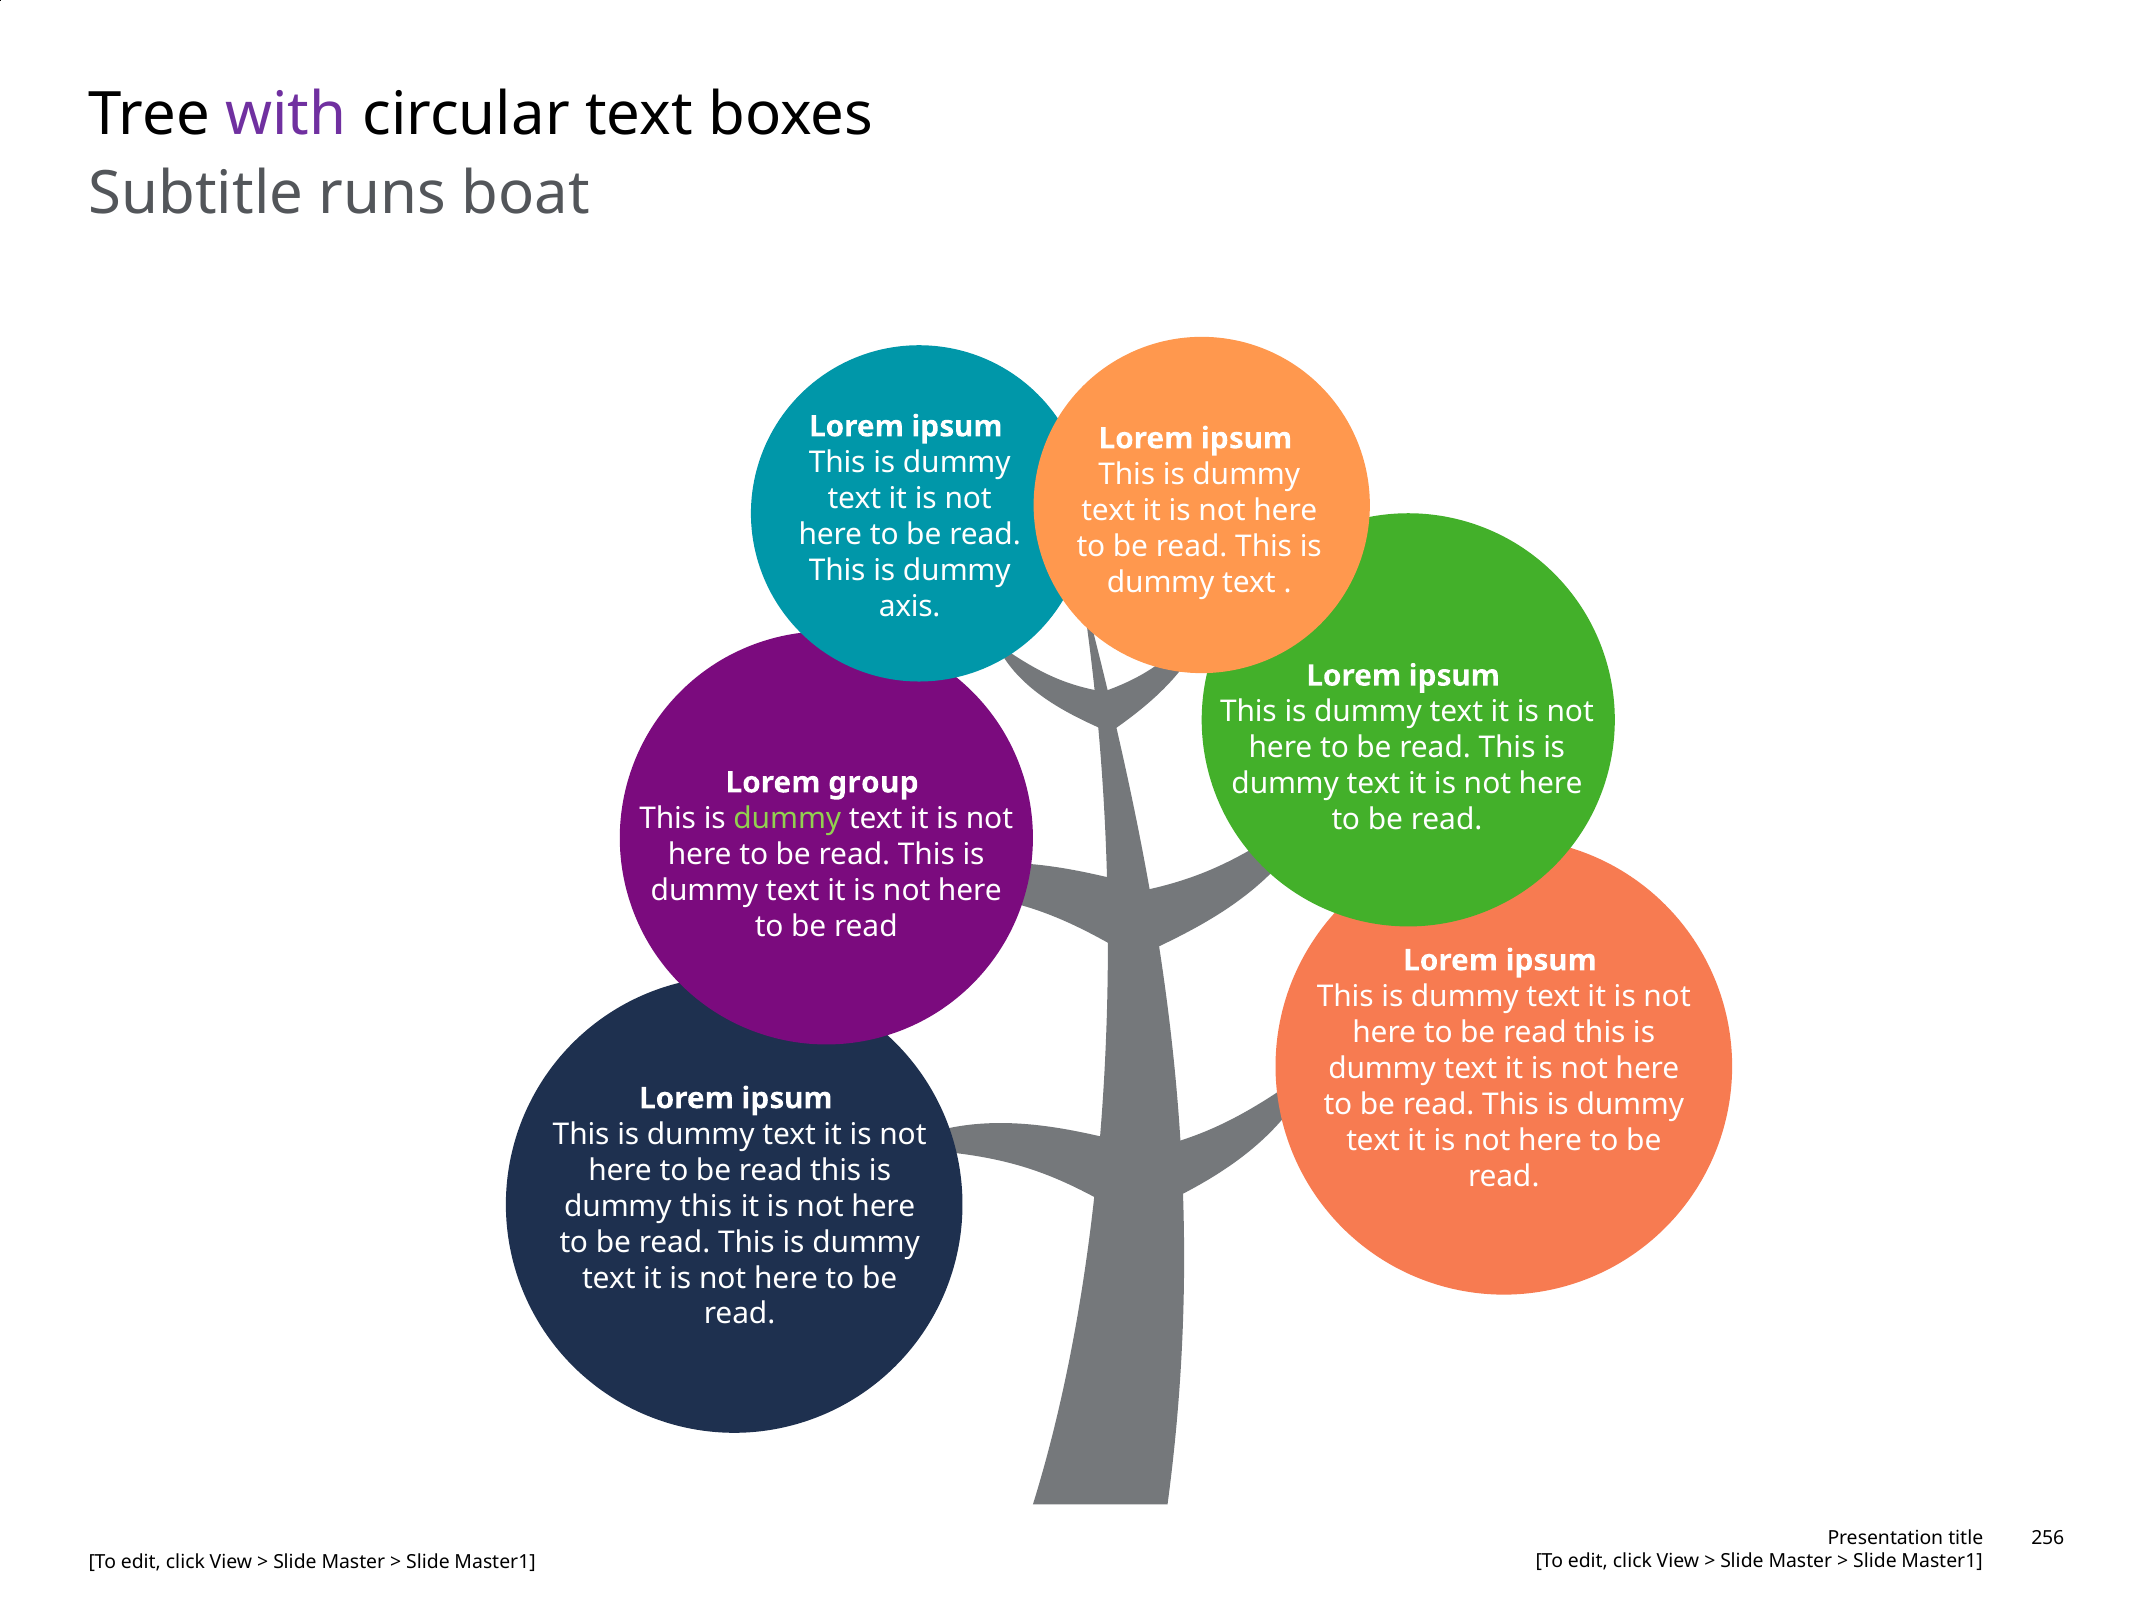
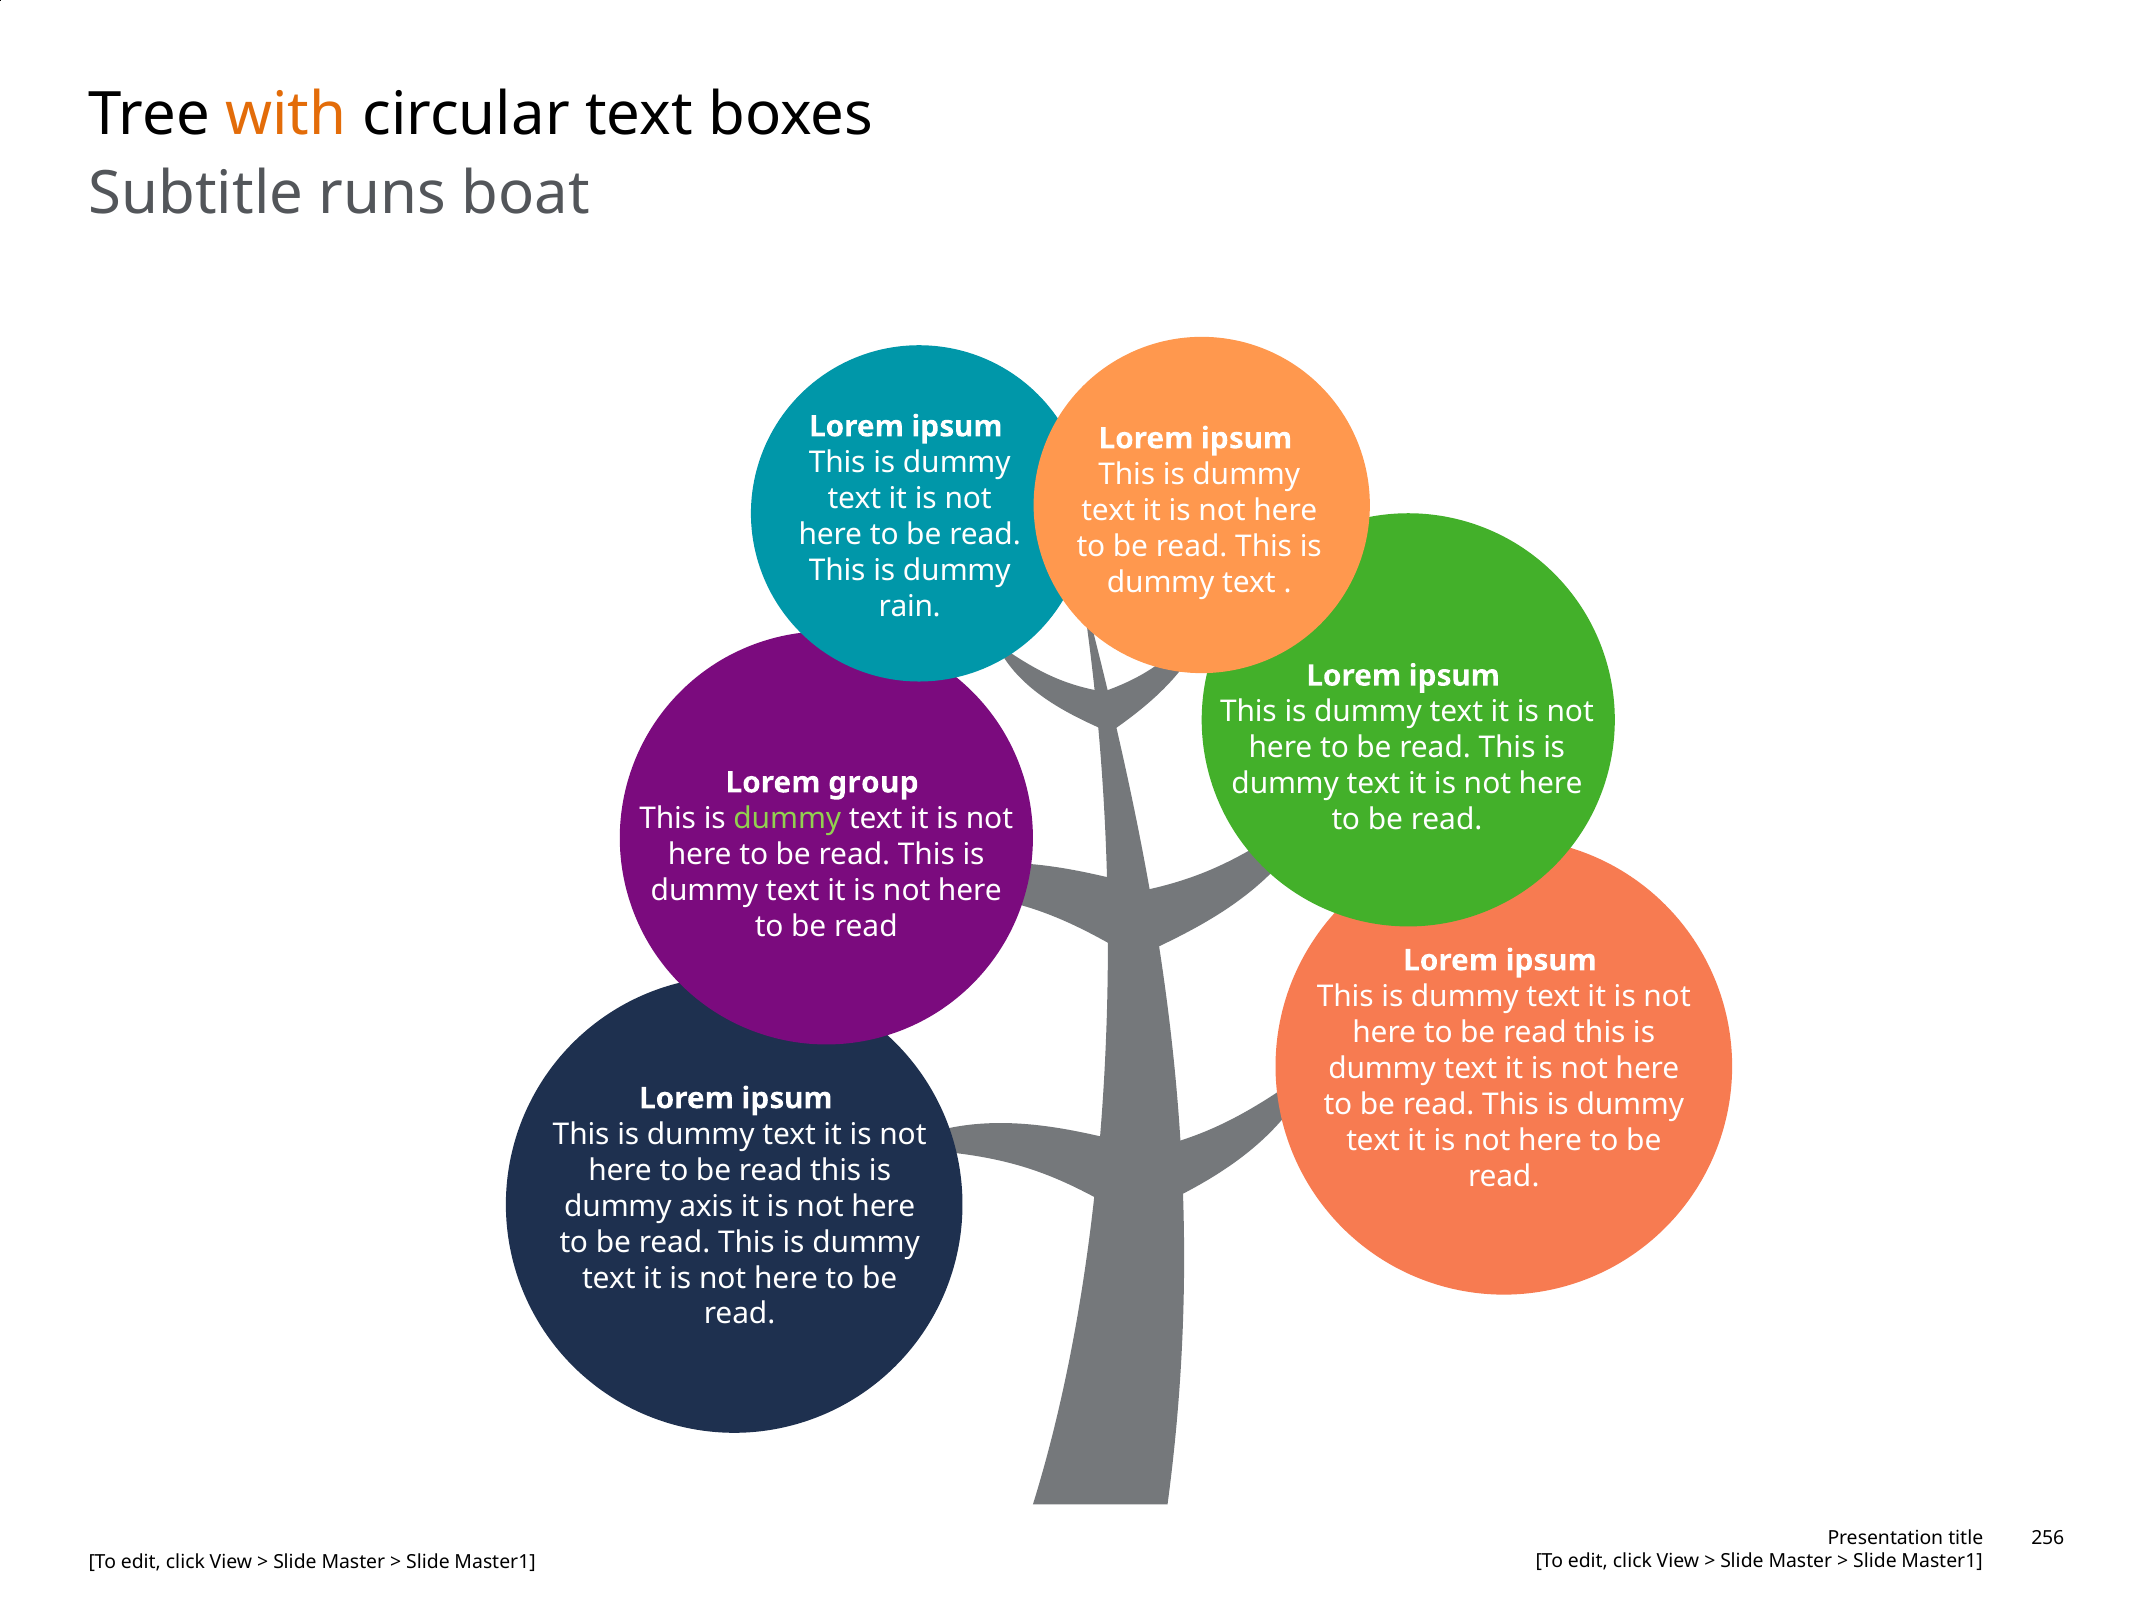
with colour: purple -> orange
axis: axis -> rain
dummy this: this -> axis
